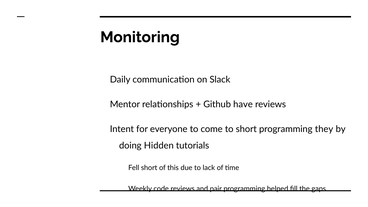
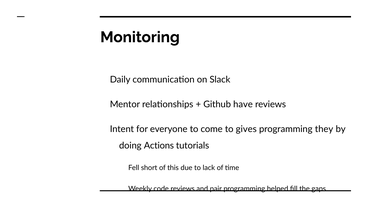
to short: short -> gives
Hidden: Hidden -> Actions
